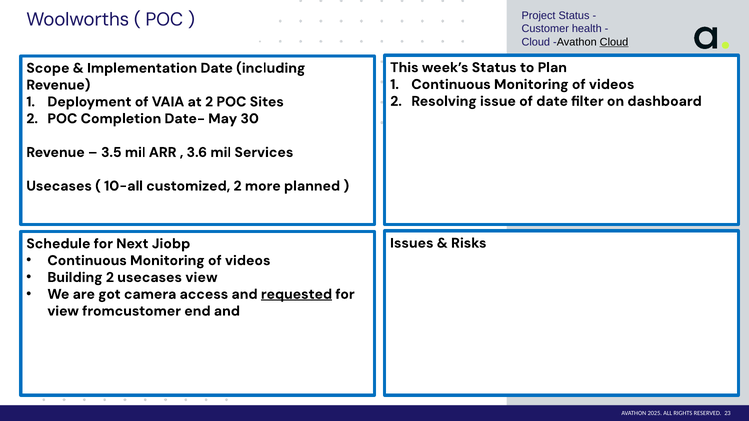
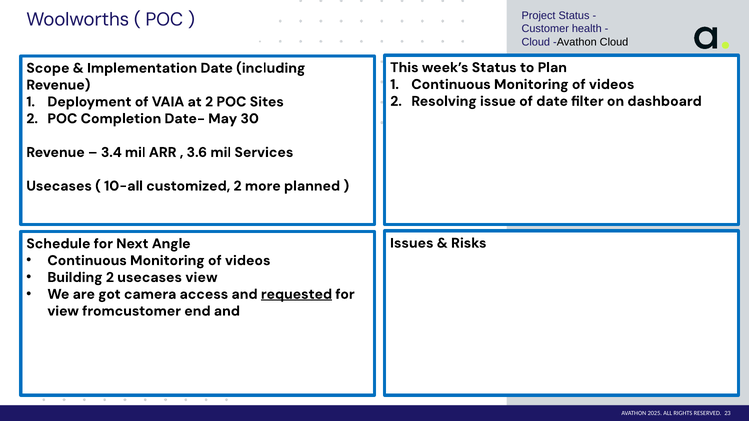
Cloud at (614, 42) underline: present -> none
3.5: 3.5 -> 3.4
Jiobp: Jiobp -> Angle
